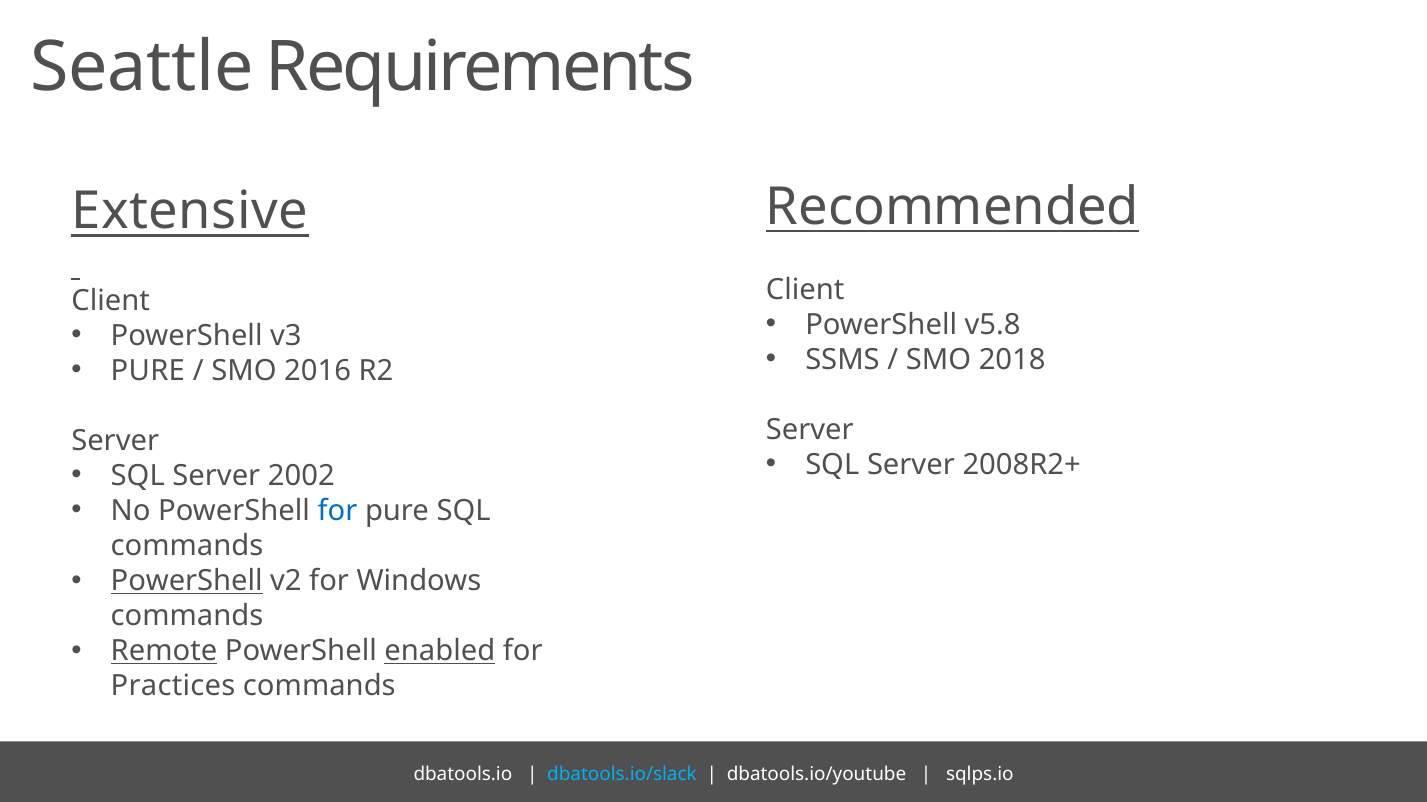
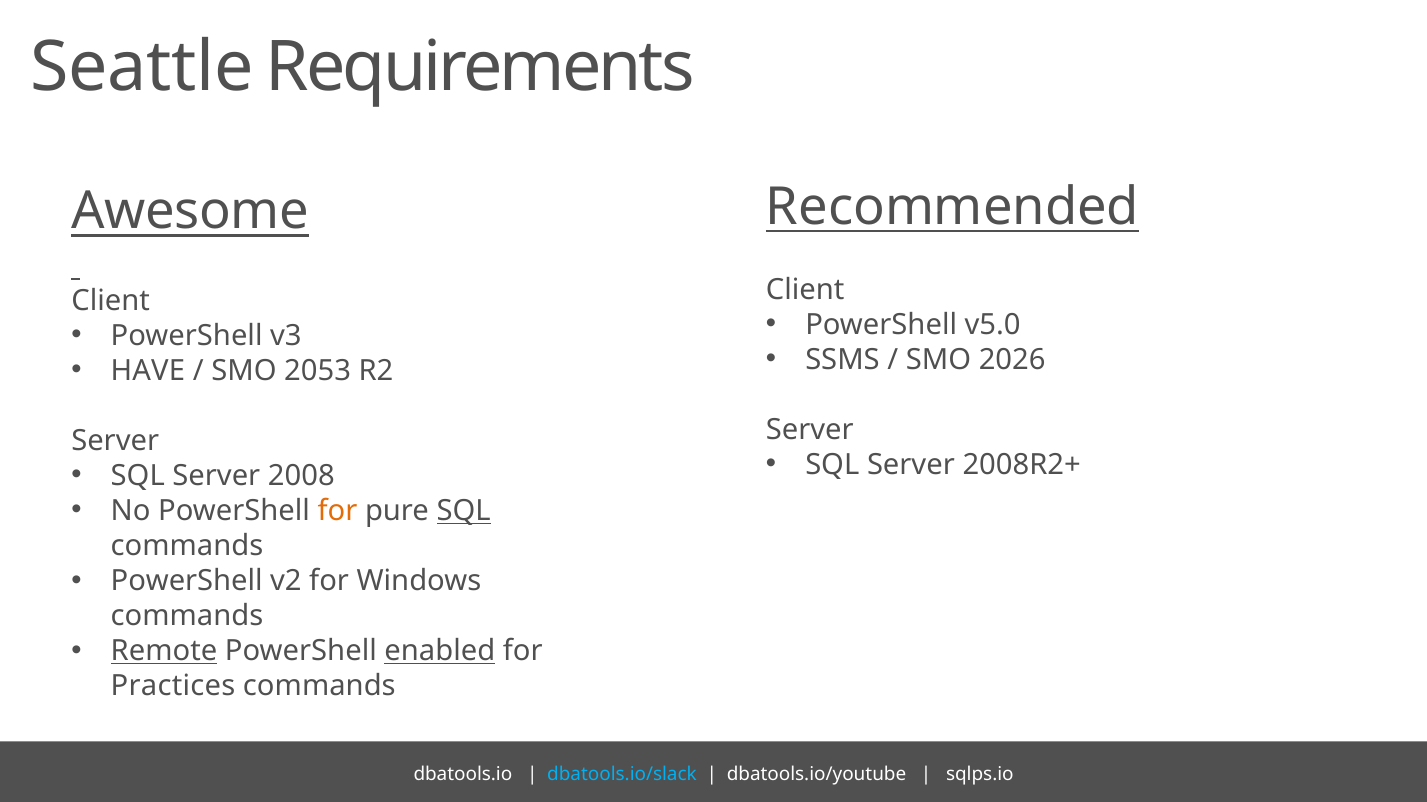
Extensive: Extensive -> Awesome
v5.8: v5.8 -> v5.0
2018: 2018 -> 2026
PURE at (148, 371): PURE -> HAVE
2016: 2016 -> 2053
2002: 2002 -> 2008
for at (337, 511) colour: blue -> orange
SQL at (464, 511) underline: none -> present
PowerShell at (187, 581) underline: present -> none
